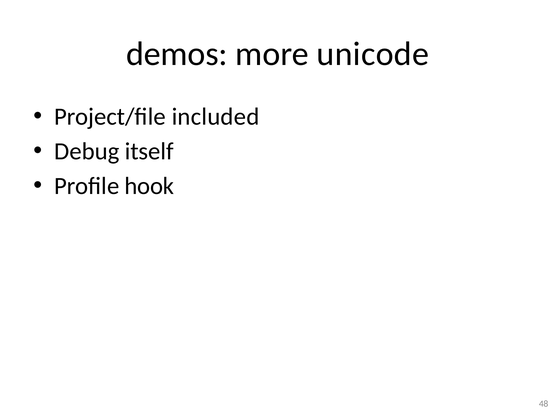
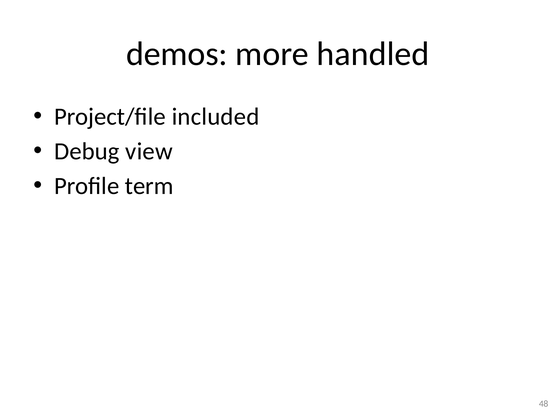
unicode: unicode -> handled
itself: itself -> view
hook: hook -> term
